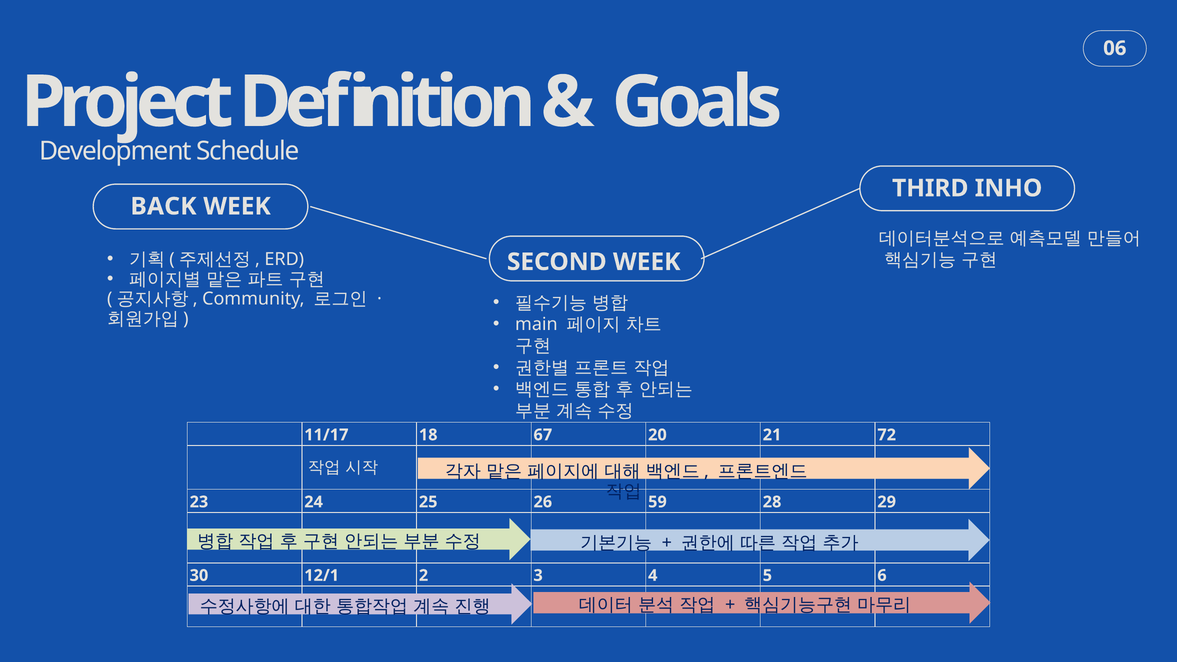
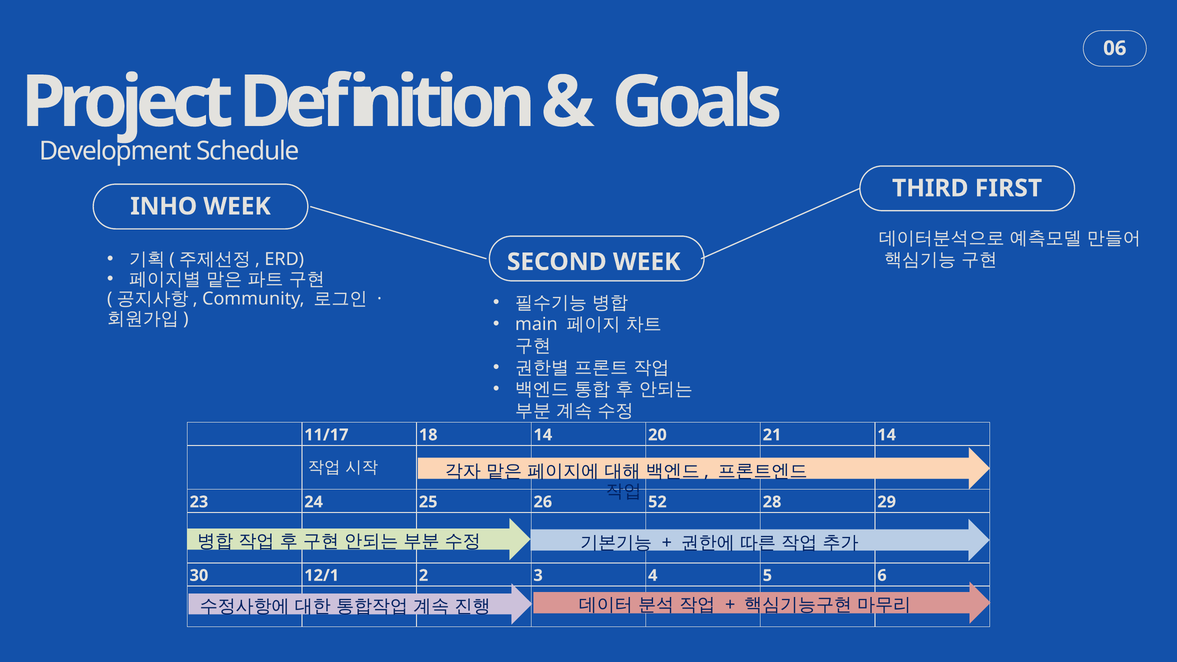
INHO: INHO -> FIRST
BACK: BACK -> INHO
18 67: 67 -> 14
21 72: 72 -> 14
59: 59 -> 52
